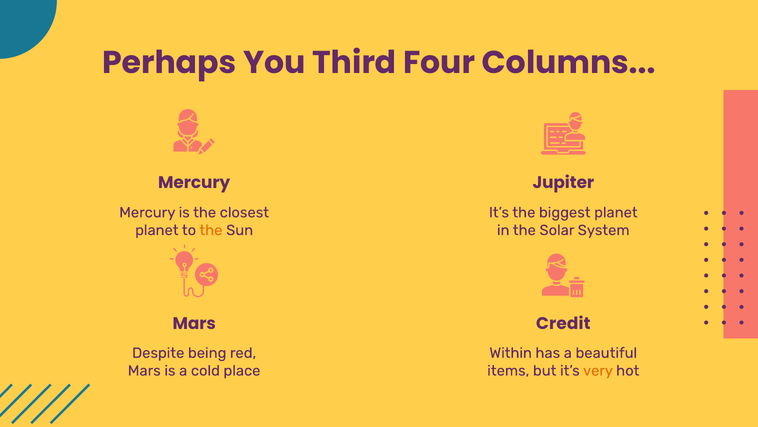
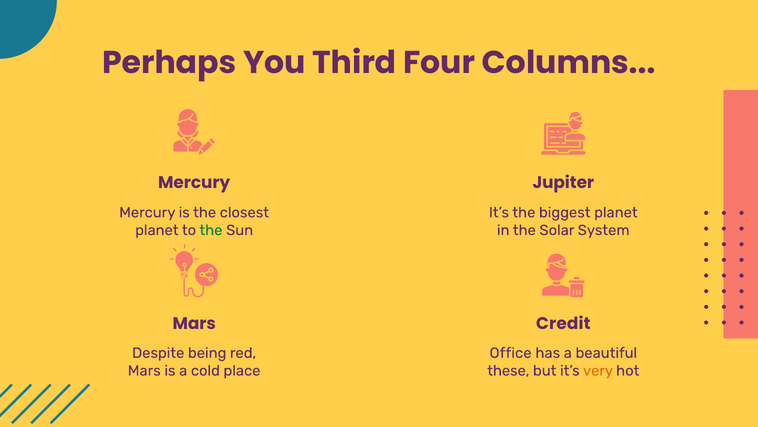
the at (211, 230) colour: orange -> green
Within: Within -> Office
items: items -> these
